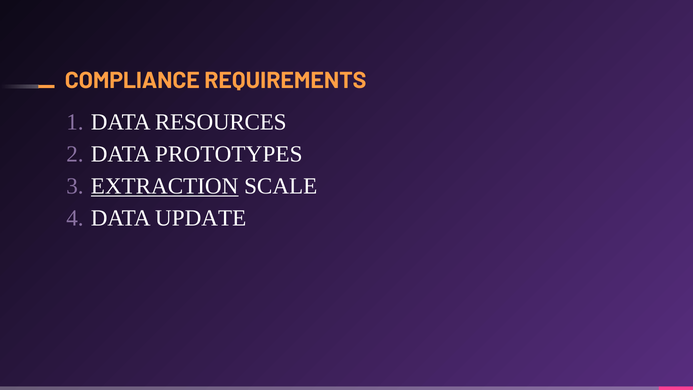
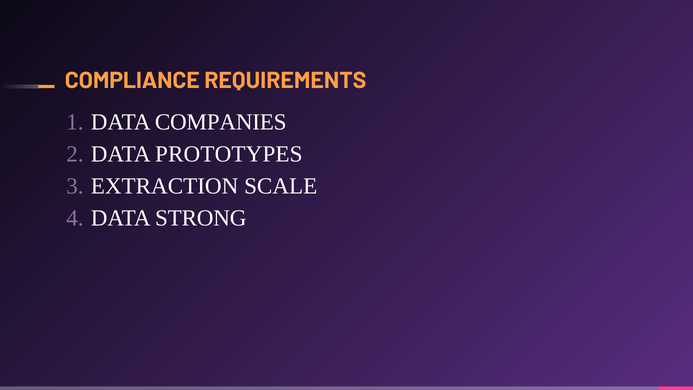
RESOURCES: RESOURCES -> COMPANIES
EXTRACTION underline: present -> none
UPDATE: UPDATE -> STRONG
